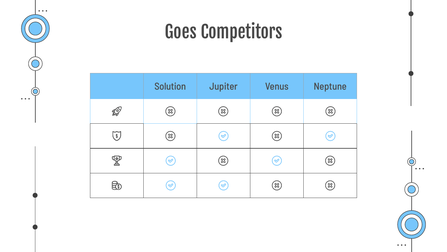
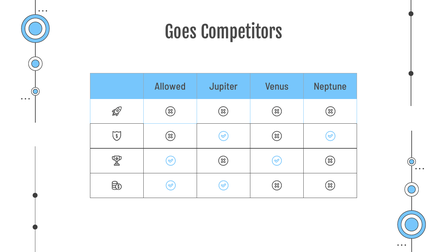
Solution: Solution -> Allowed
